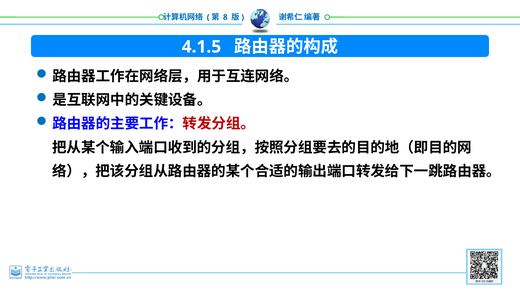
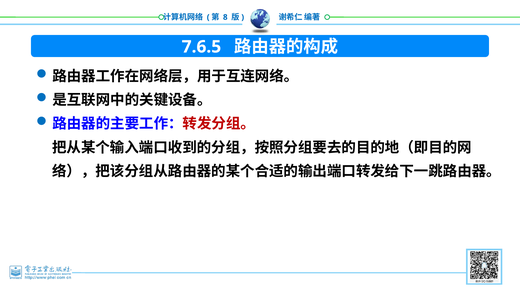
4.1.5: 4.1.5 -> 7.6.5
